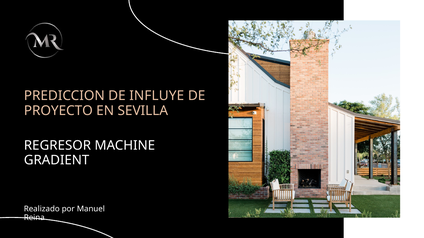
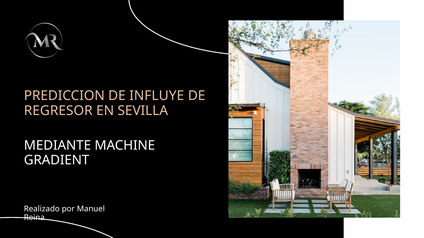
PROYECTO: PROYECTO -> REGRESOR
REGRESOR: REGRESOR -> MEDIANTE
